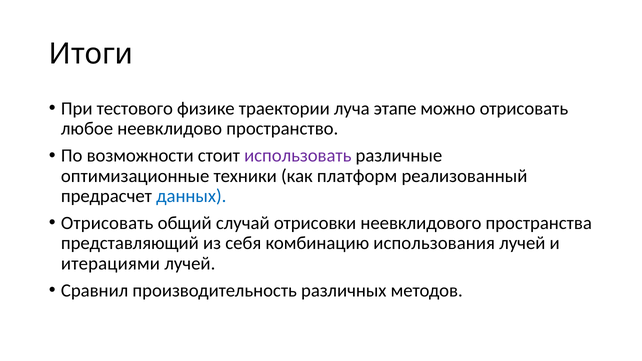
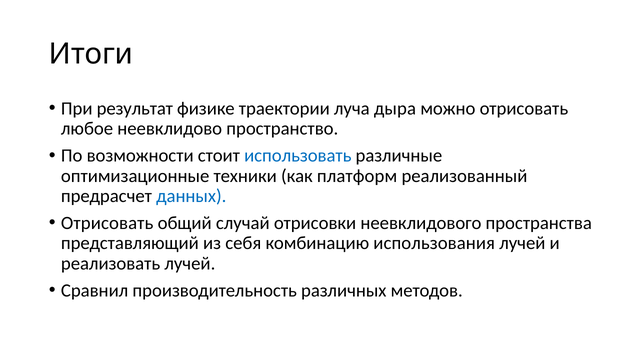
тестового: тестового -> результат
этапе: этапе -> дыра
использовать colour: purple -> blue
итерациями: итерациями -> реализовать
